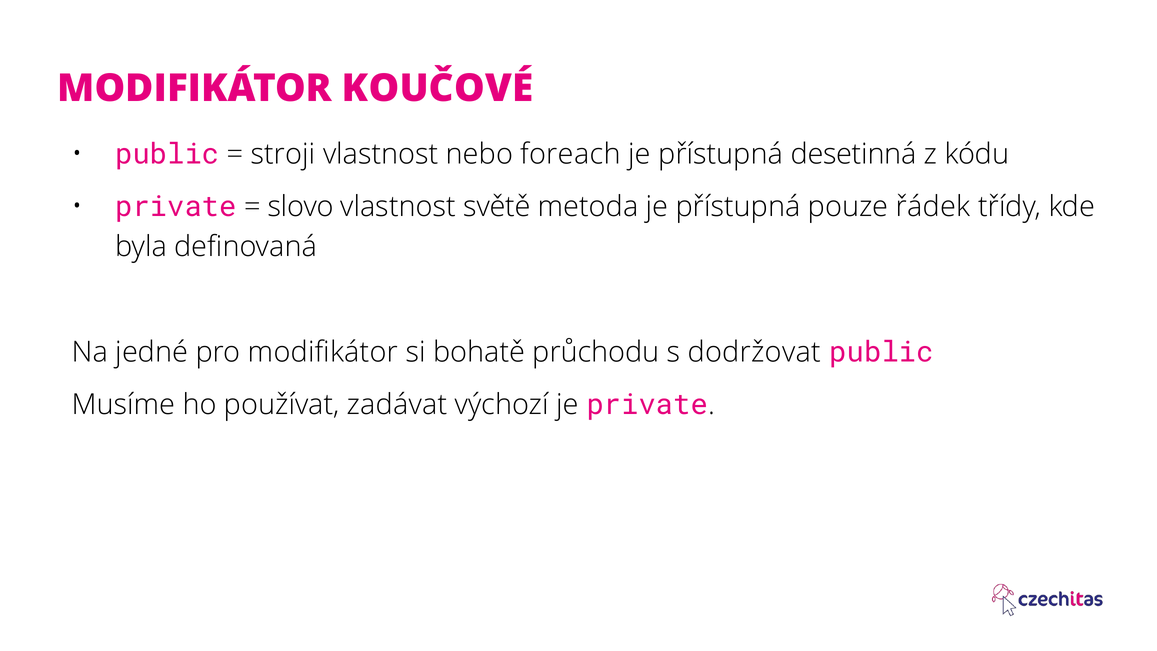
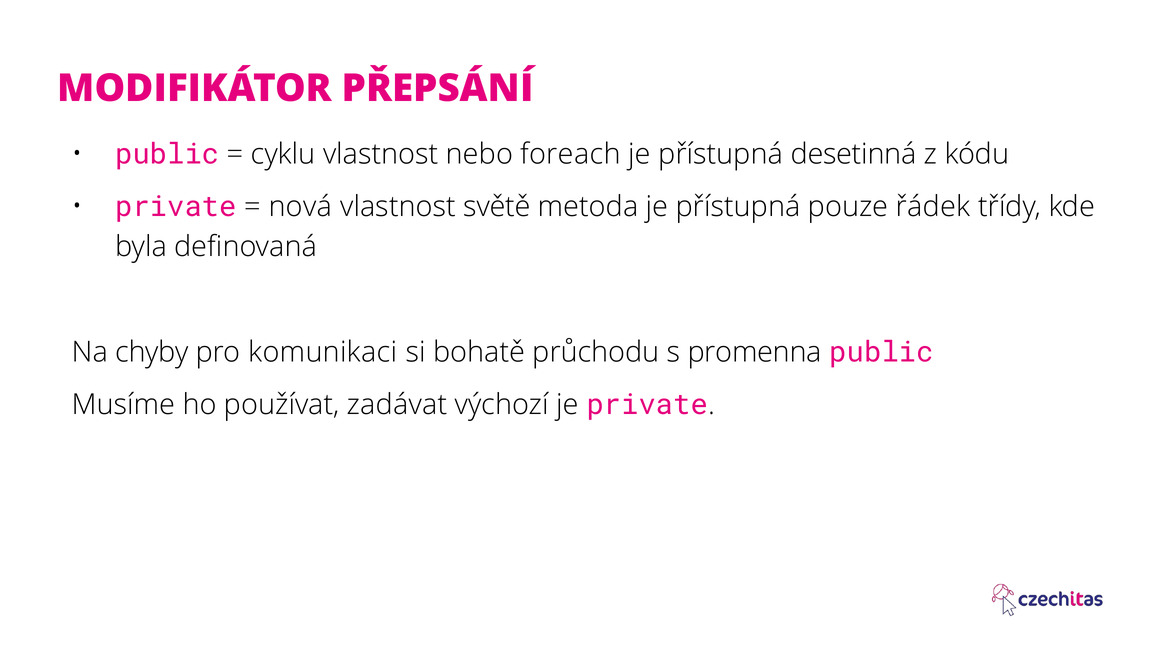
KOUČOVÉ: KOUČOVÉ -> PŘEPSÁNÍ
stroji: stroji -> cyklu
slovo: slovo -> nová
jedné: jedné -> chyby
pro modifikátor: modifikátor -> komunikaci
dodržovat: dodržovat -> promenna
